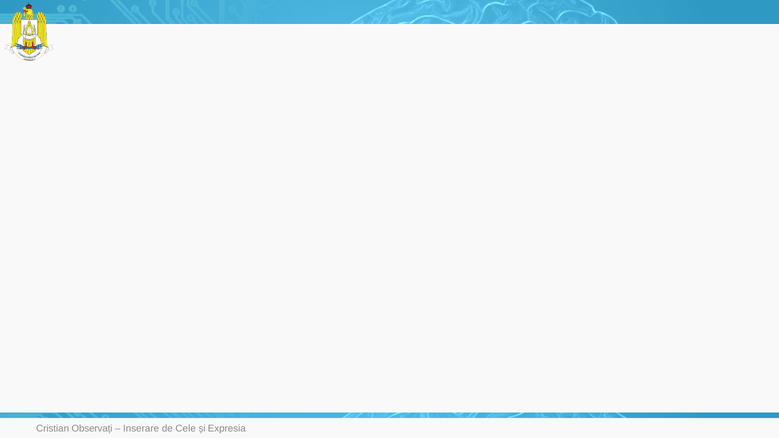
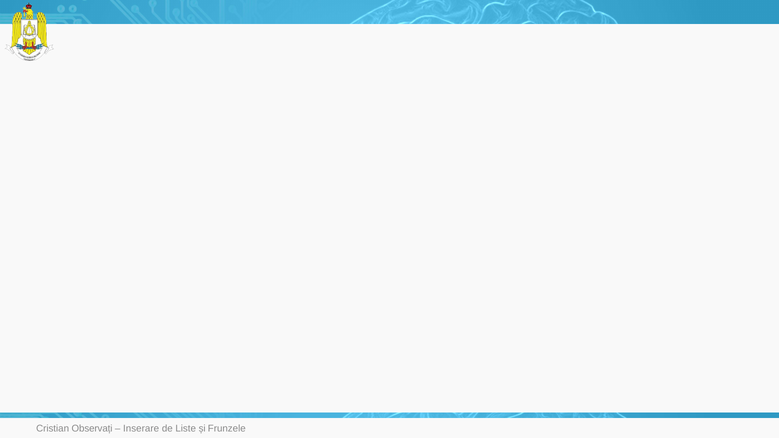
Cele: Cele -> Liste
Expresia: Expresia -> Frunzele
